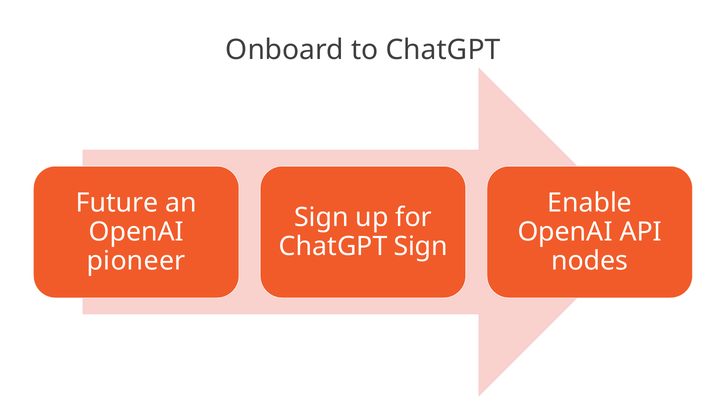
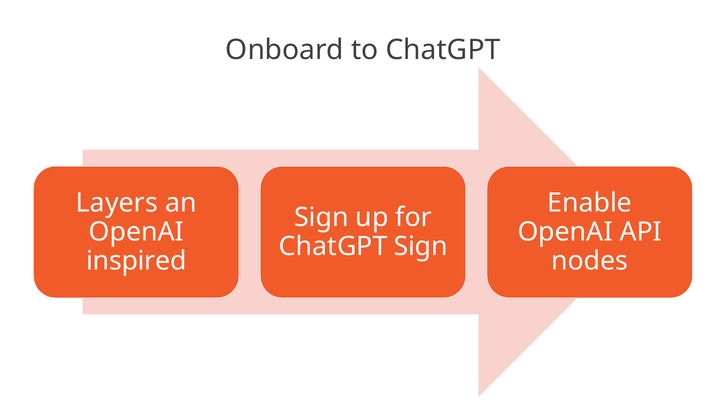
Future: Future -> Layers
pioneer: pioneer -> inspired
